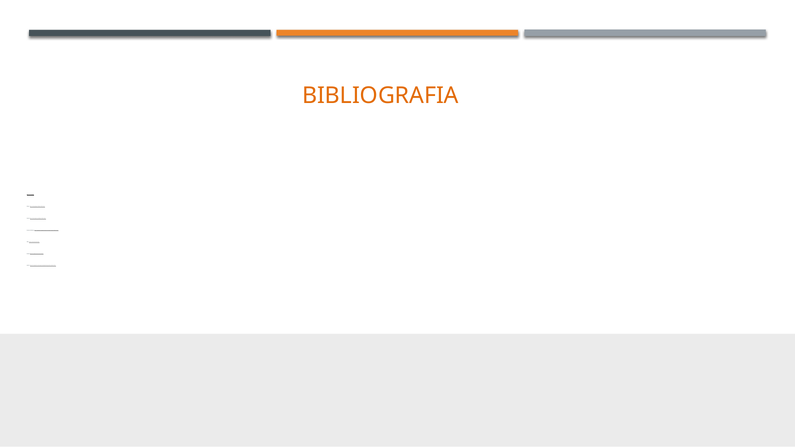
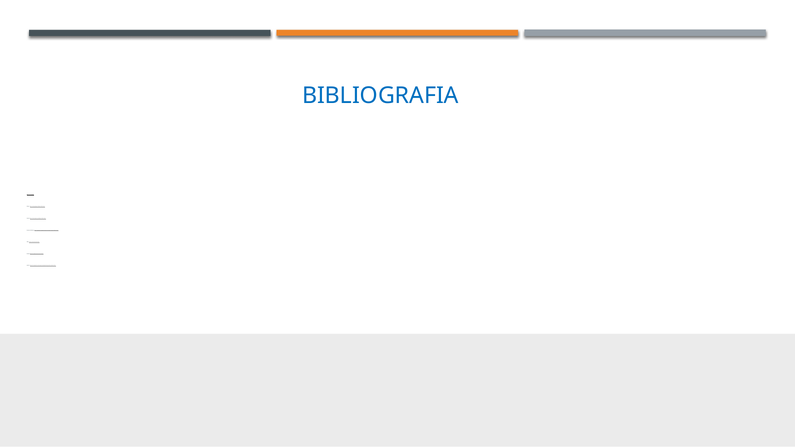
BIBLIOGRAFIA colour: orange -> blue
